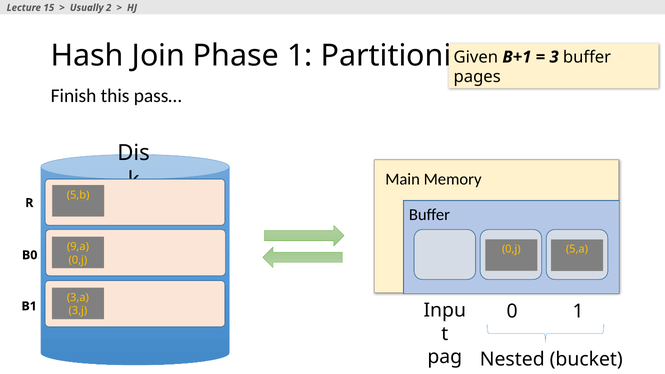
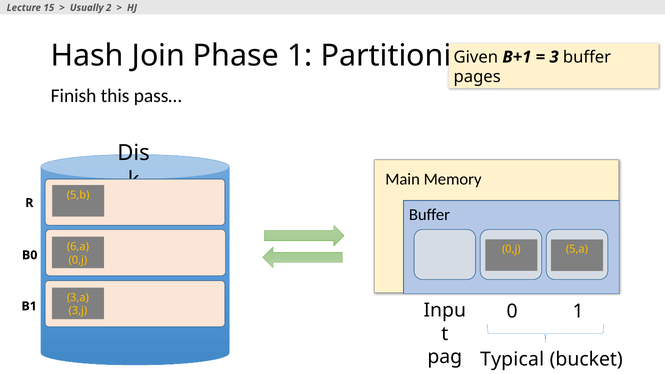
9,a: 9,a -> 6,a
Nested: Nested -> Typical
